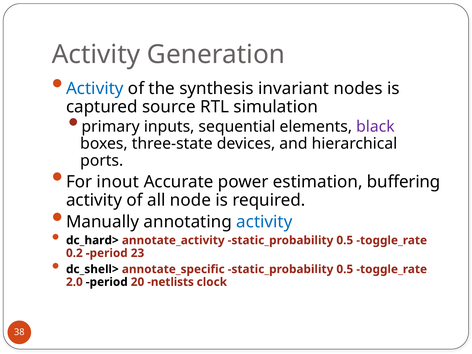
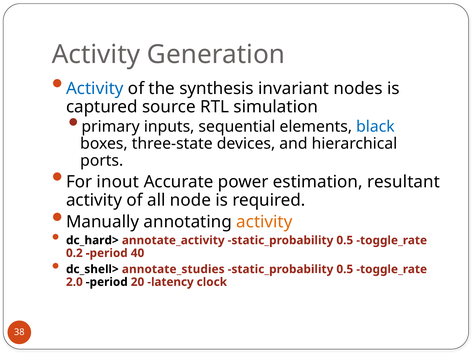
black colour: purple -> blue
buffering: buffering -> resultant
activity at (264, 222) colour: blue -> orange
23: 23 -> 40
annotate_specific: annotate_specific -> annotate_studies
netlists: netlists -> latency
